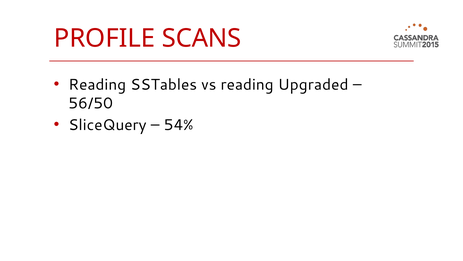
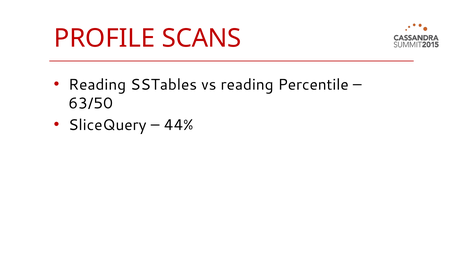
Upgraded: Upgraded -> Percentile
56/50: 56/50 -> 63/50
54%: 54% -> 44%
